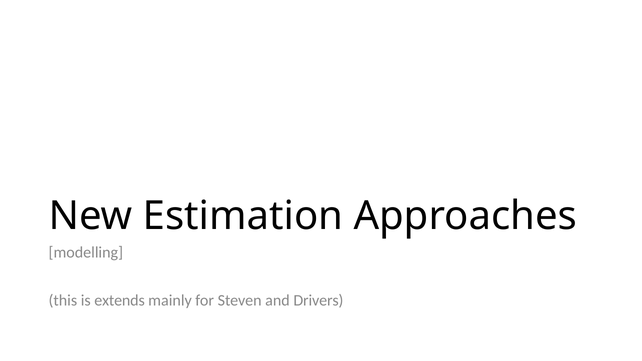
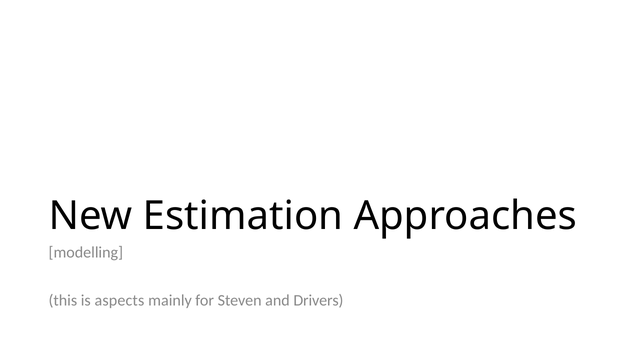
extends: extends -> aspects
